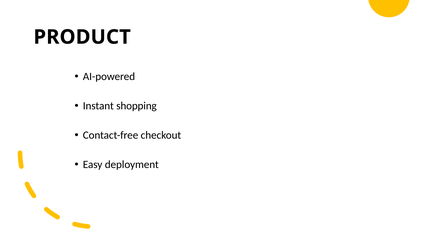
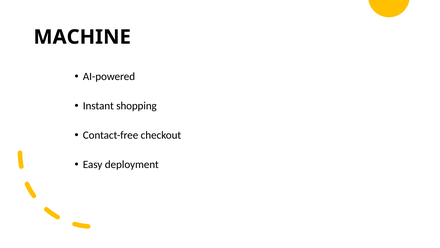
PRODUCT: PRODUCT -> MACHINE
